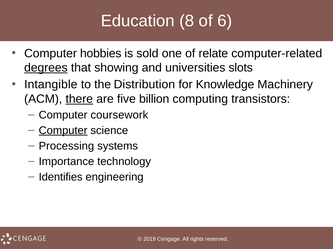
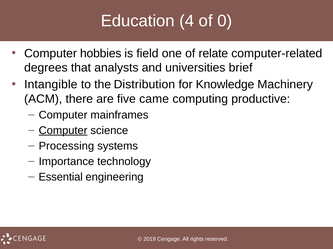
8: 8 -> 4
6: 6 -> 0
sold: sold -> field
degrees underline: present -> none
showing: showing -> analysts
slots: slots -> brief
there underline: present -> none
billion: billion -> came
transistors: transistors -> productive
coursework: coursework -> mainframes
Identifies: Identifies -> Essential
